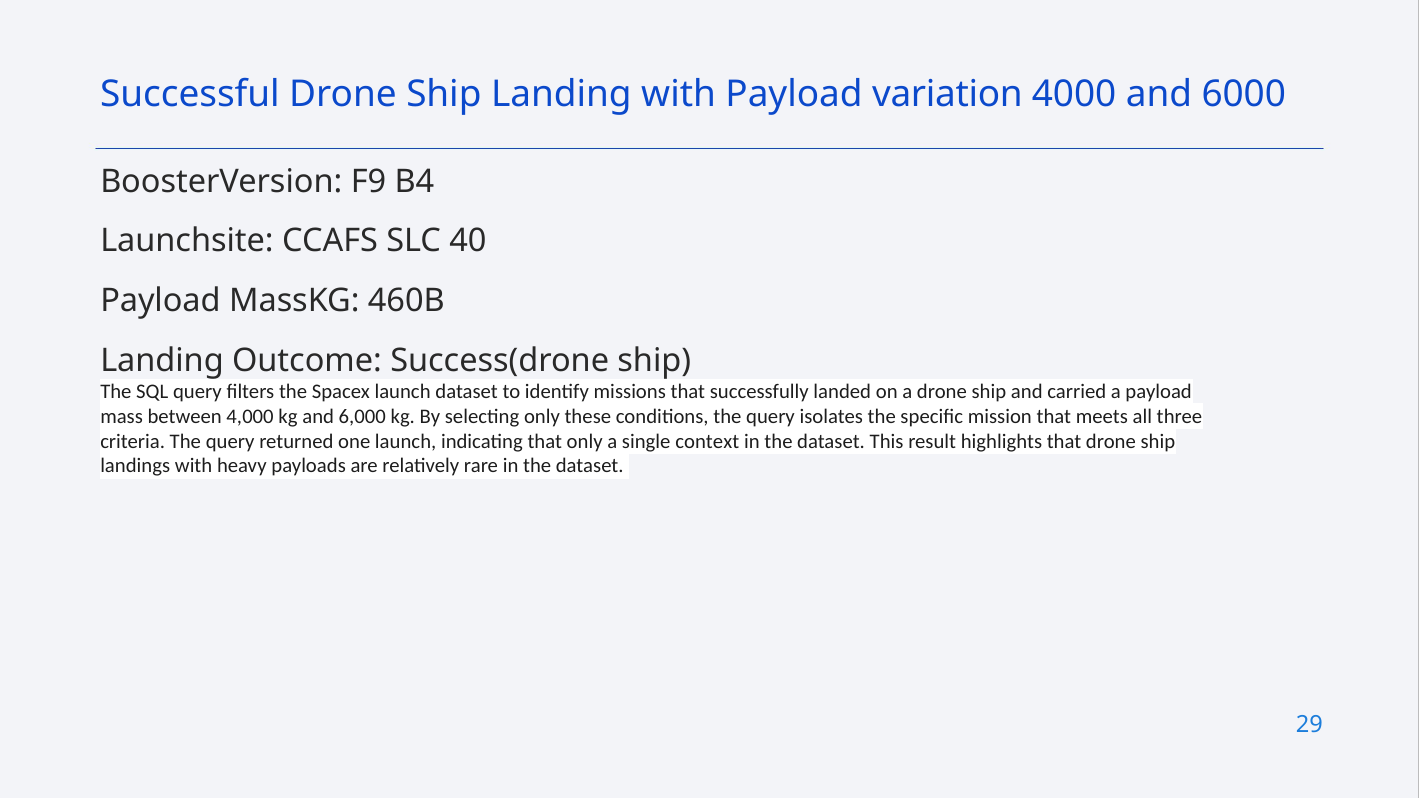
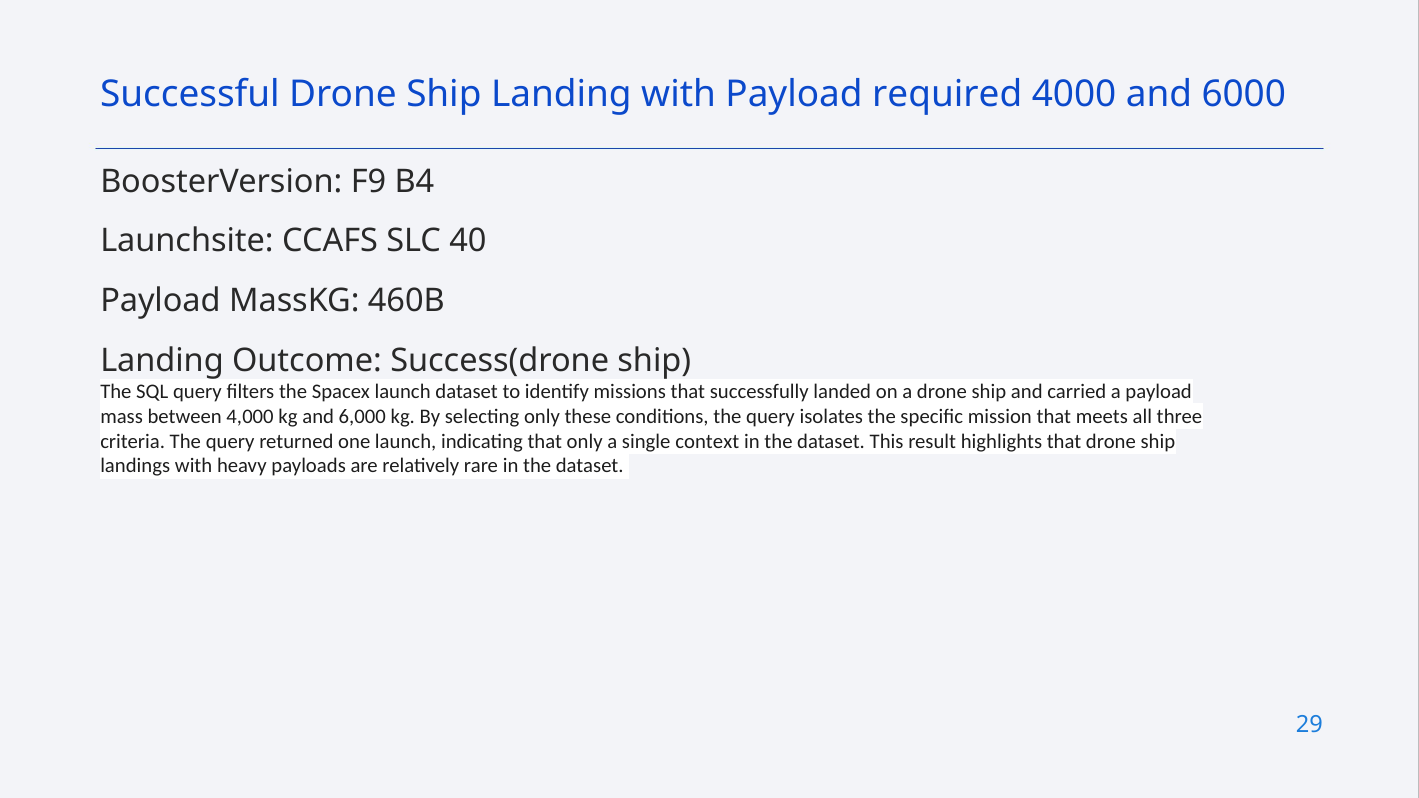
variation: variation -> required
